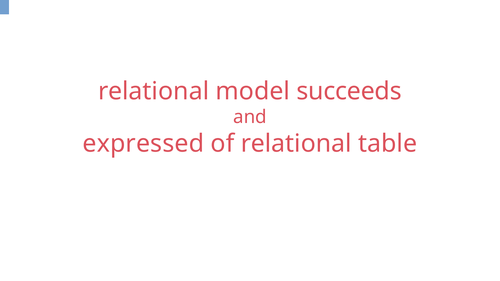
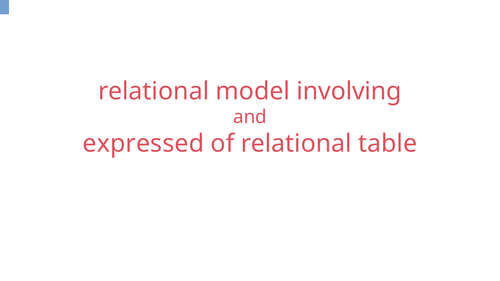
succeeds: succeeds -> involving
